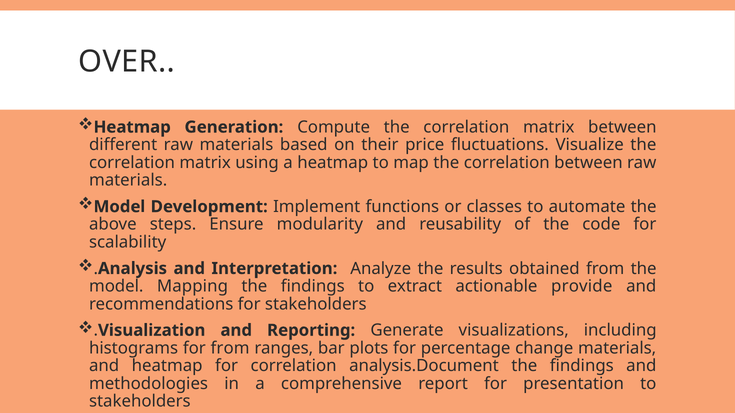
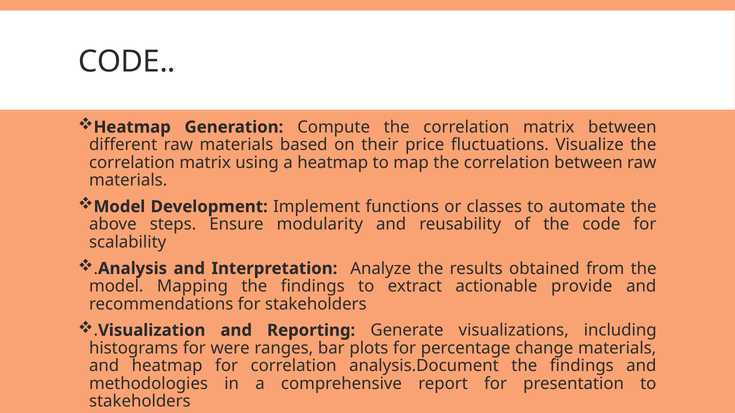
OVER at (127, 62): OVER -> CODE
for from: from -> were
